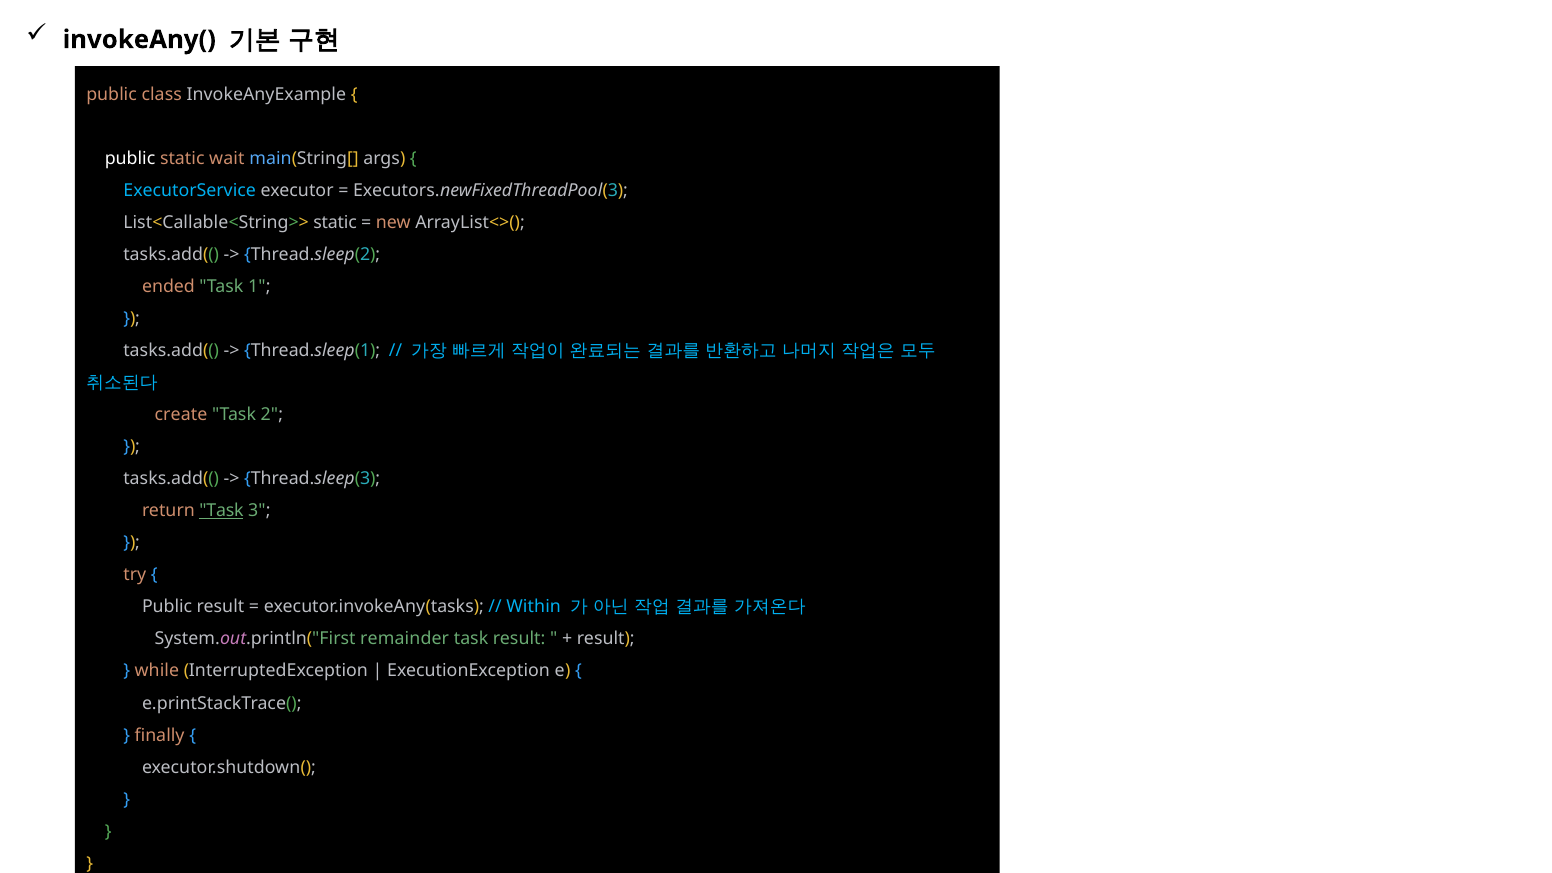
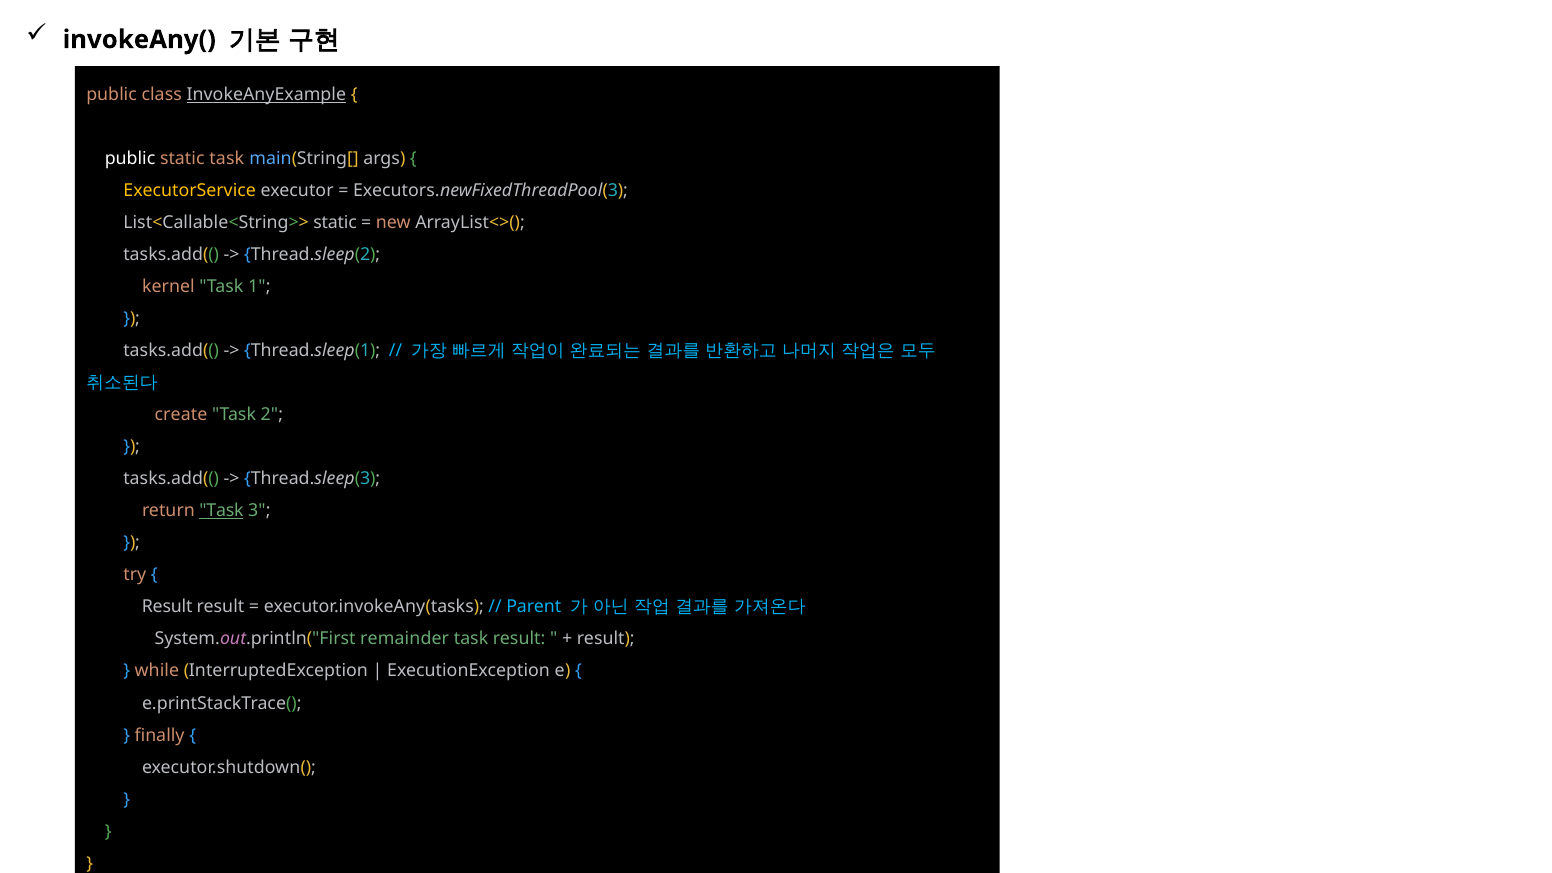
InvokeAnyExample underline: none -> present
static wait: wait -> task
ExecutorService colour: light blue -> yellow
ended: ended -> kernel
Public at (167, 607): Public -> Result
Within: Within -> Parent
